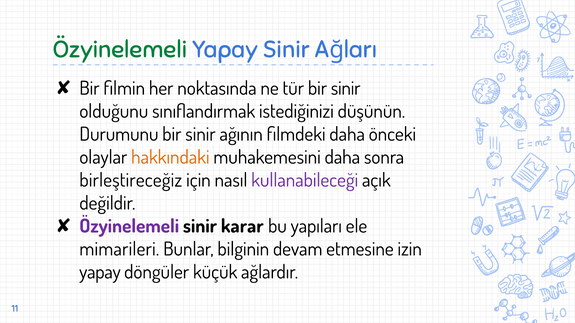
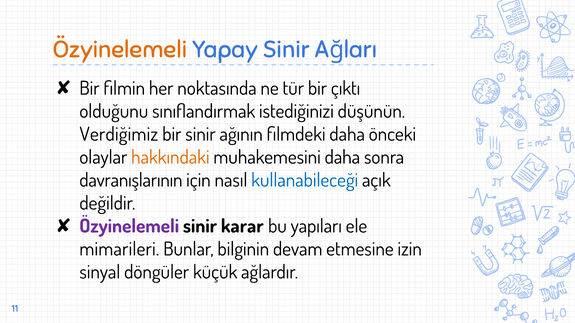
Özyinelemeli at (120, 50) colour: green -> orange
tür bir sinir: sinir -> çıktı
Durumunu: Durumunu -> Verdiğimiz
birleştireceğiz: birleştireceğiz -> davranışlarının
kullanabileceği colour: purple -> blue
yapay at (100, 273): yapay -> sinyal
